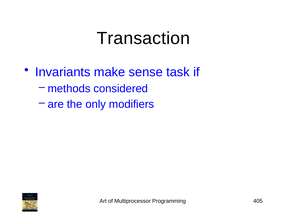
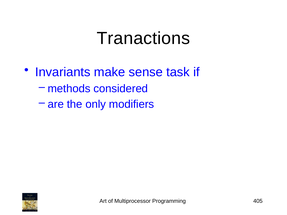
Transaction: Transaction -> Tranactions
